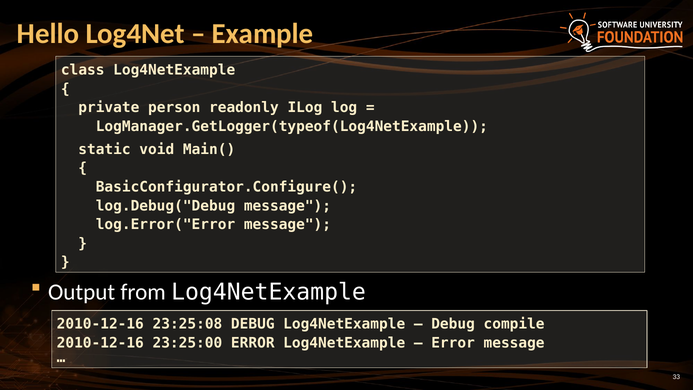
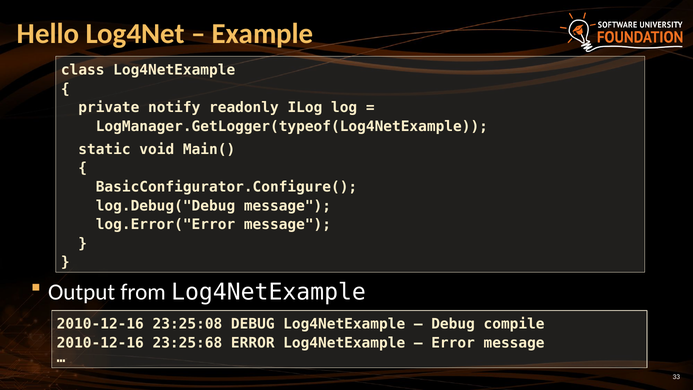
person: person -> notify
23:25:00: 23:25:00 -> 23:25:68
